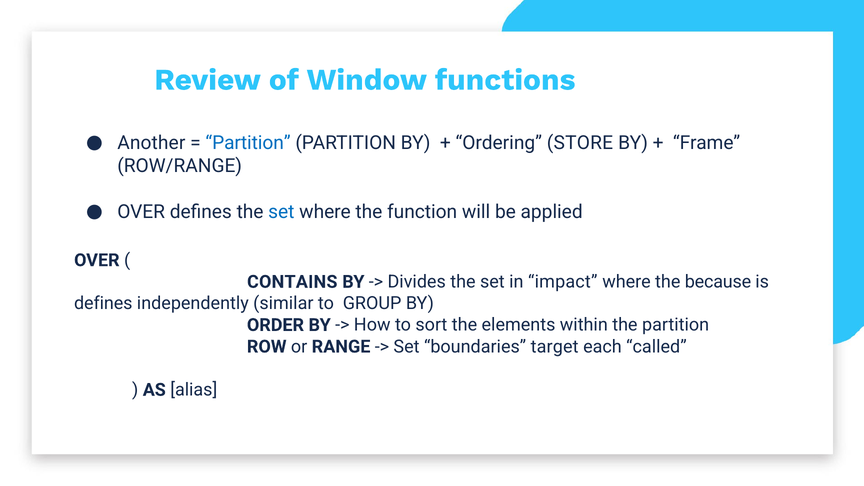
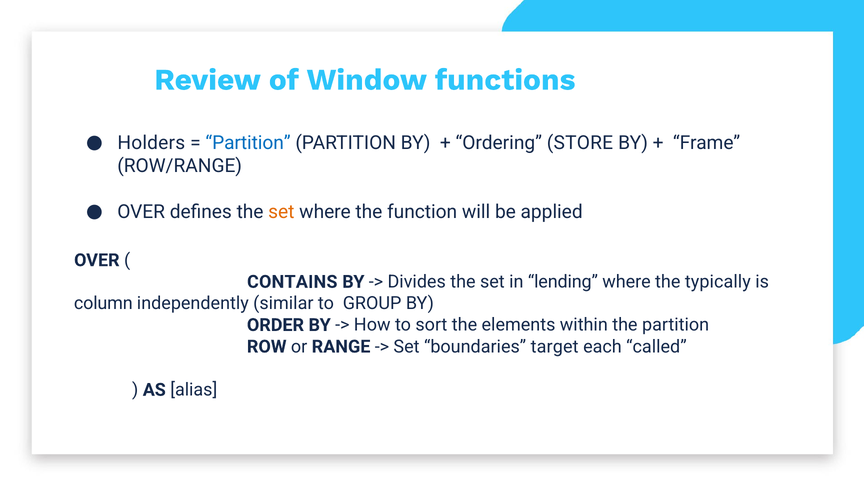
Another: Another -> Holders
set at (281, 212) colour: blue -> orange
impact: impact -> lending
because: because -> typically
defines at (103, 303): defines -> column
